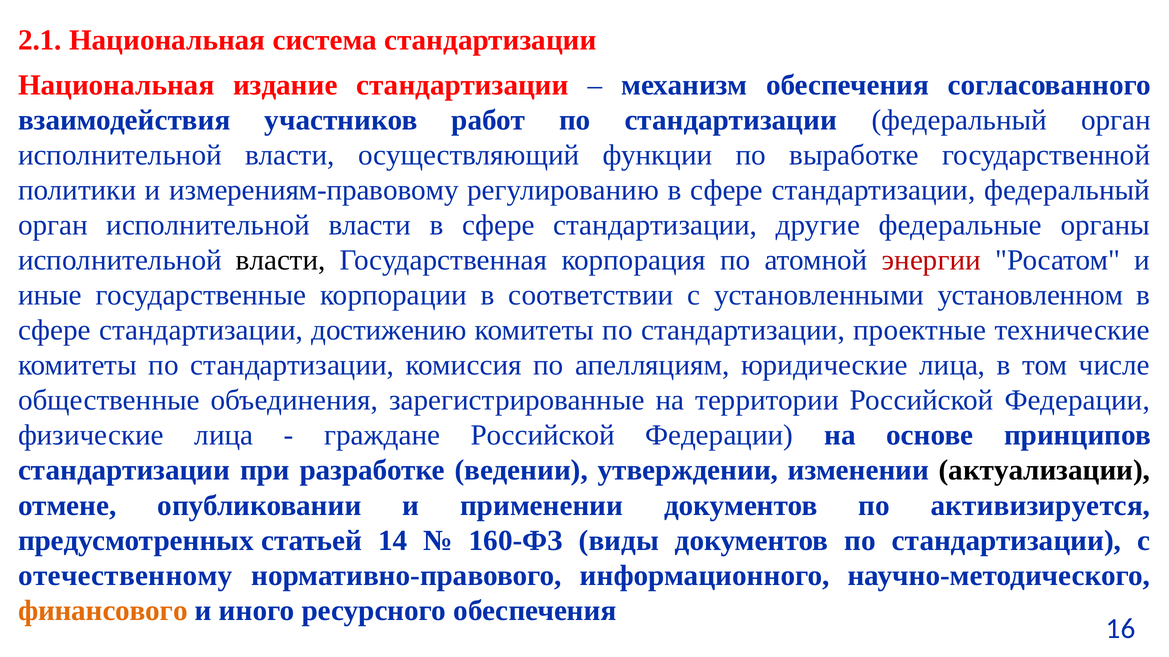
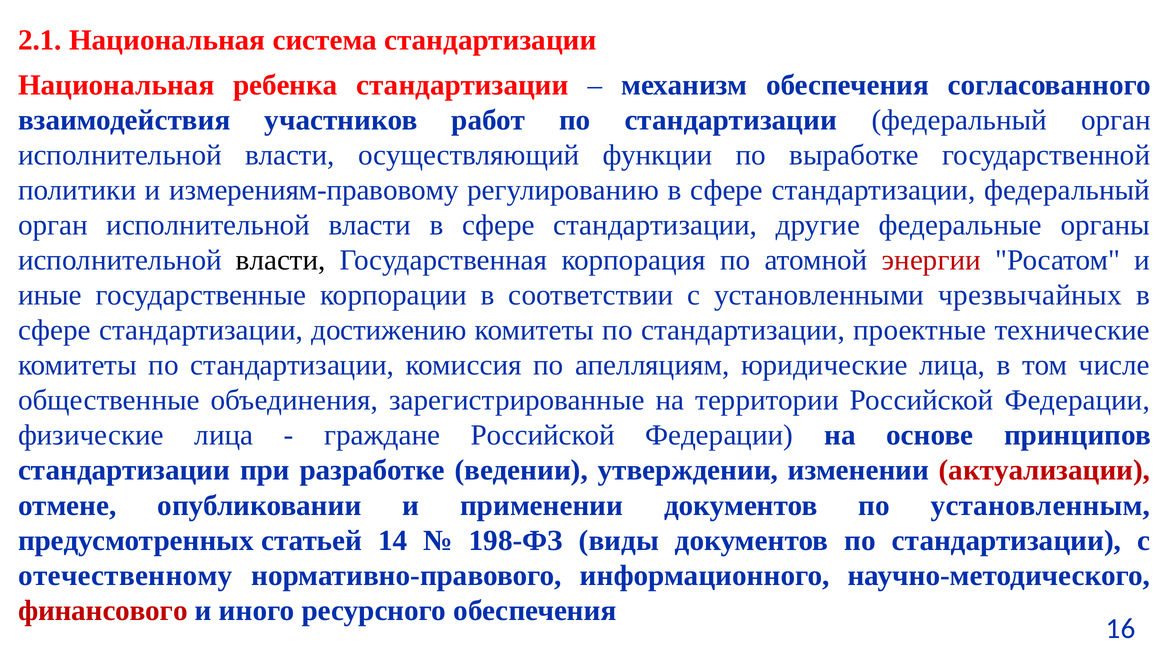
издание: издание -> ребенка
установленном: установленном -> чрезвычайных
актуализации colour: black -> red
активизируется: активизируется -> установленным
160-ФЗ: 160-ФЗ -> 198-ФЗ
финансового colour: orange -> red
